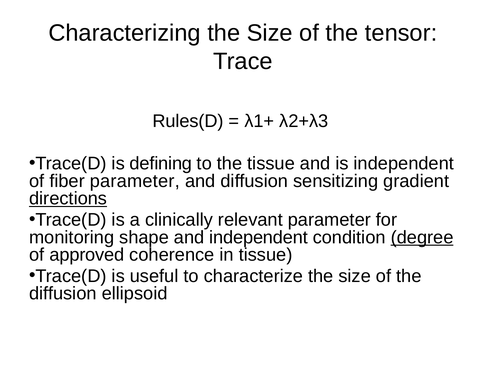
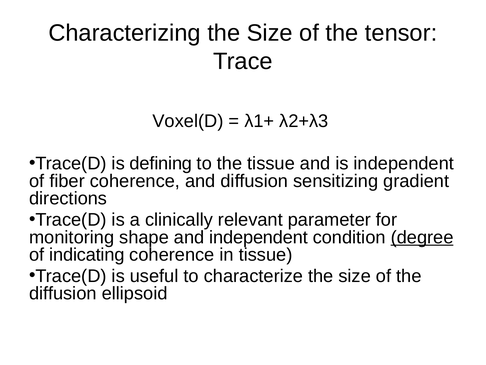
Rules(D: Rules(D -> Voxel(D
fiber parameter: parameter -> coherence
directions underline: present -> none
approved: approved -> indicating
